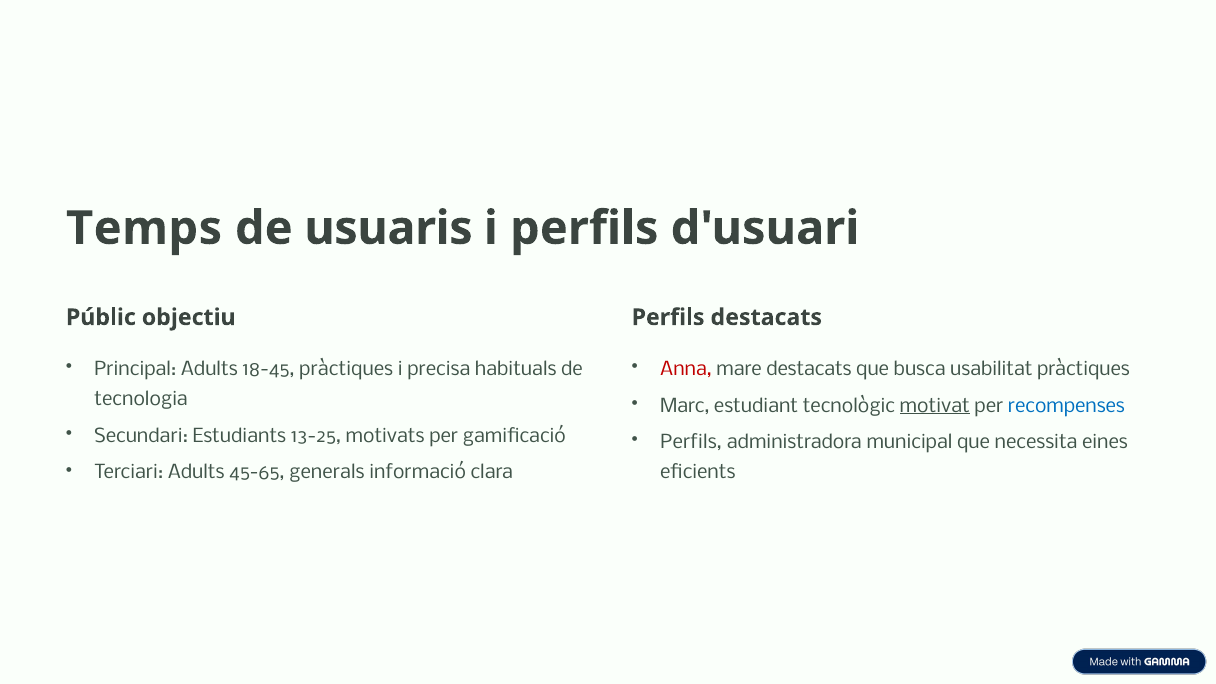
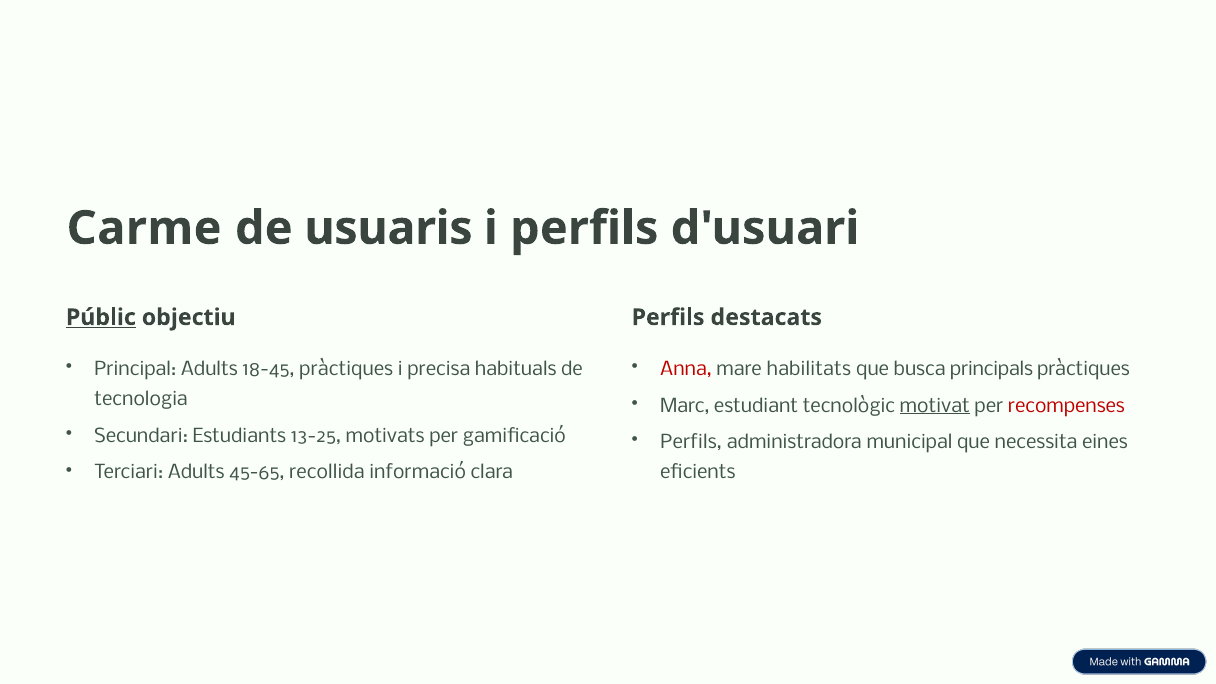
Temps: Temps -> Carme
Públic underline: none -> present
mare destacats: destacats -> habilitats
usabilitat: usabilitat -> principals
recompenses colour: blue -> red
generals: generals -> recollida
